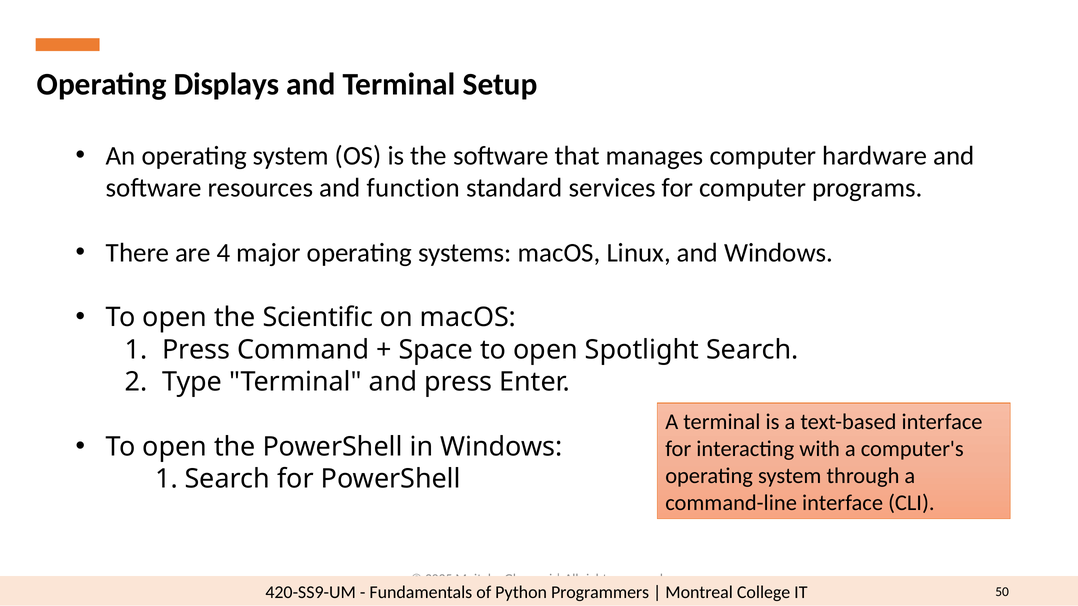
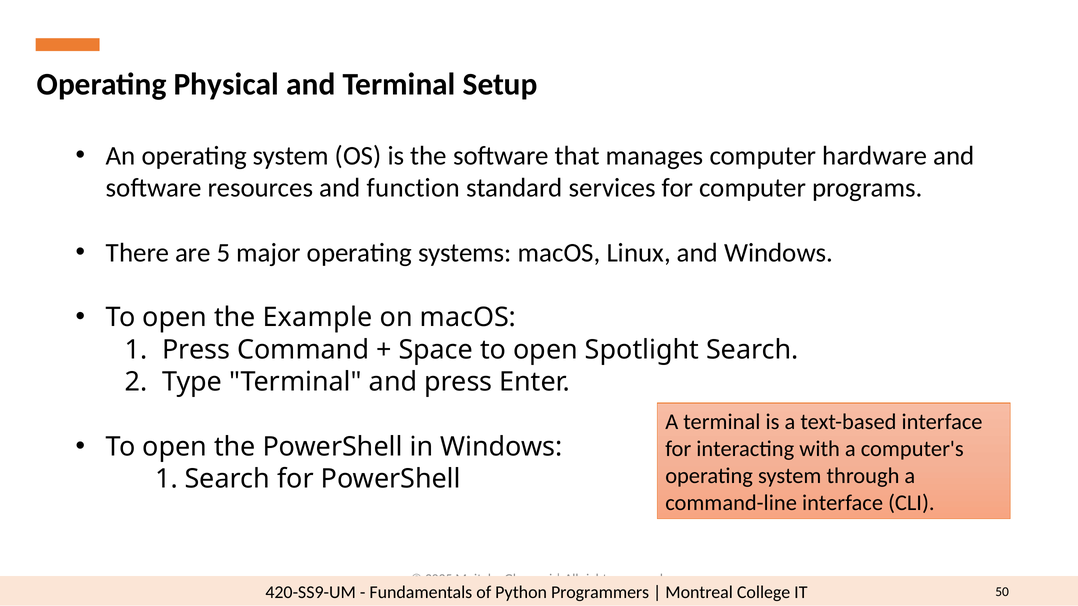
Displays: Displays -> Physical
4: 4 -> 5
Scientific: Scientific -> Example
